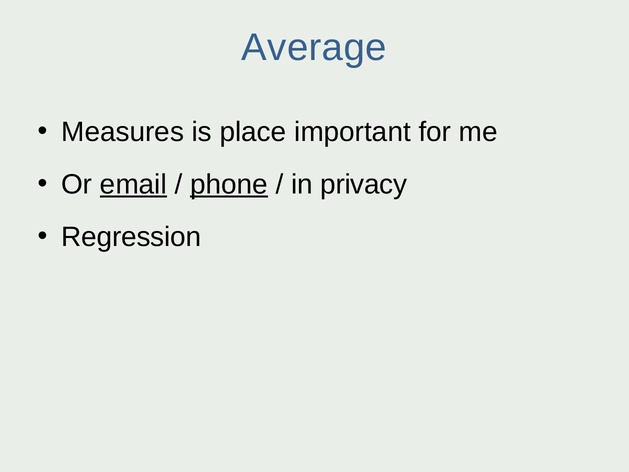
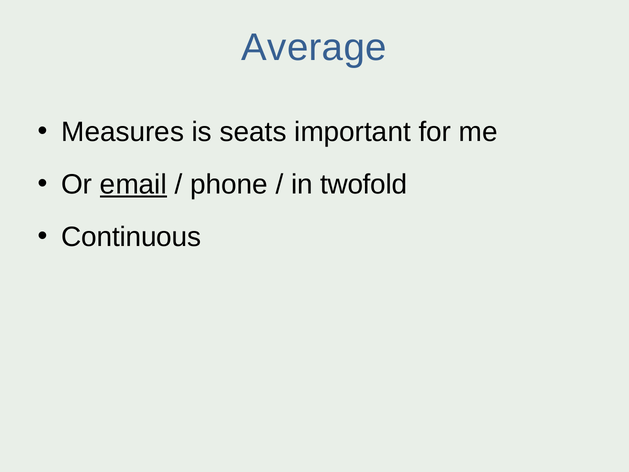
place: place -> seats
phone underline: present -> none
privacy: privacy -> twofold
Regression: Regression -> Continuous
